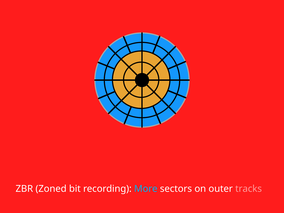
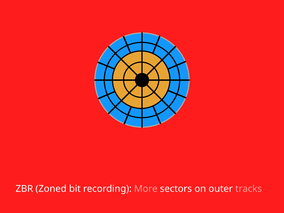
More colour: light blue -> pink
